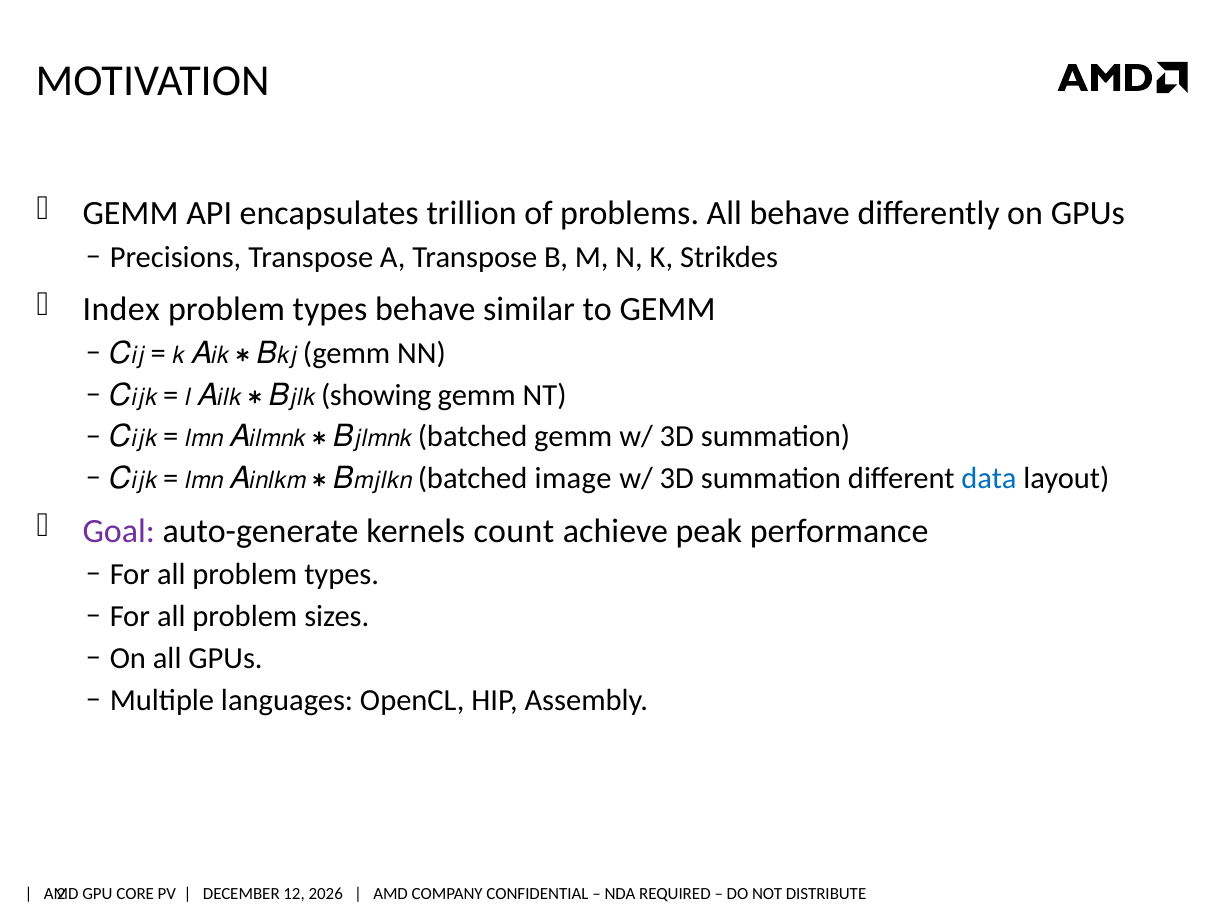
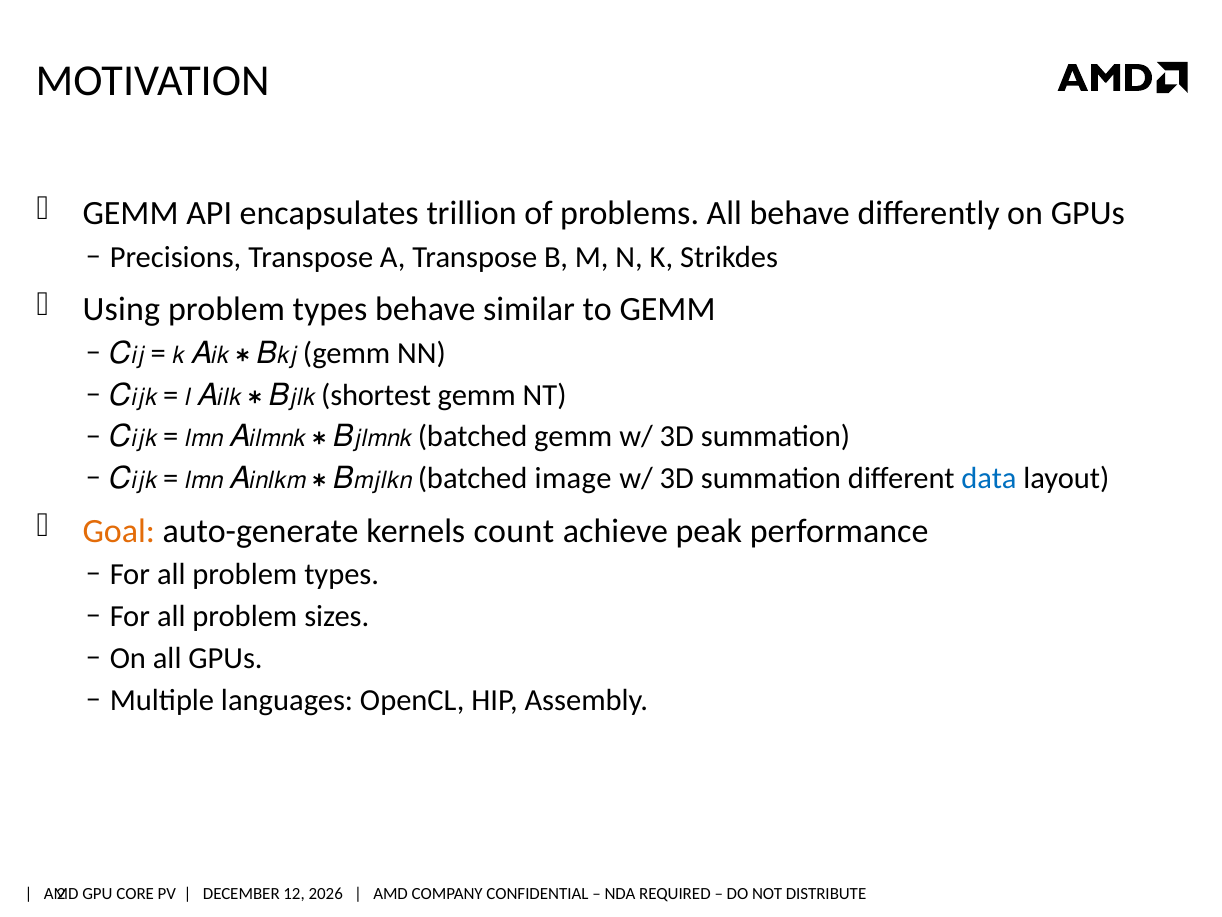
Index: Index -> Using
showing: showing -> shortest
Goal colour: purple -> orange
